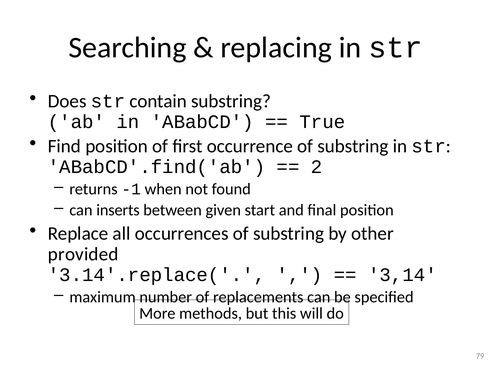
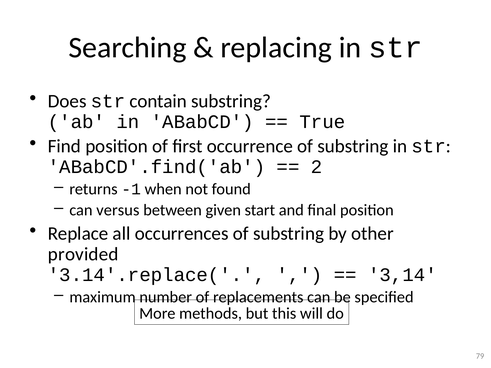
inserts: inserts -> versus
